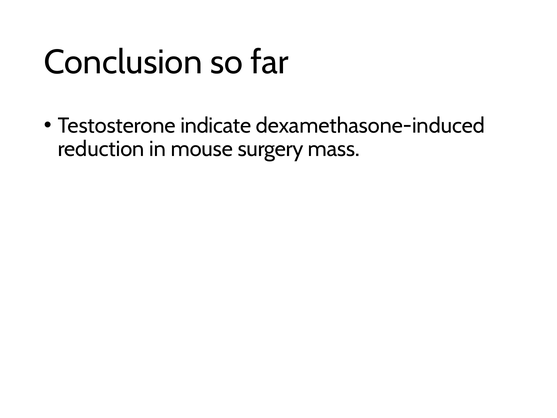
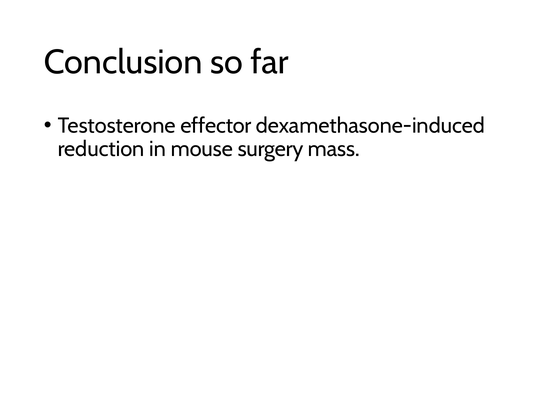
indicate: indicate -> effector
